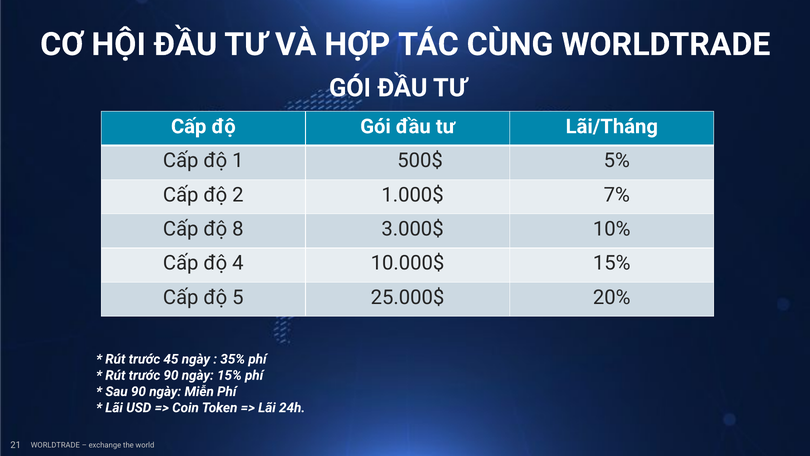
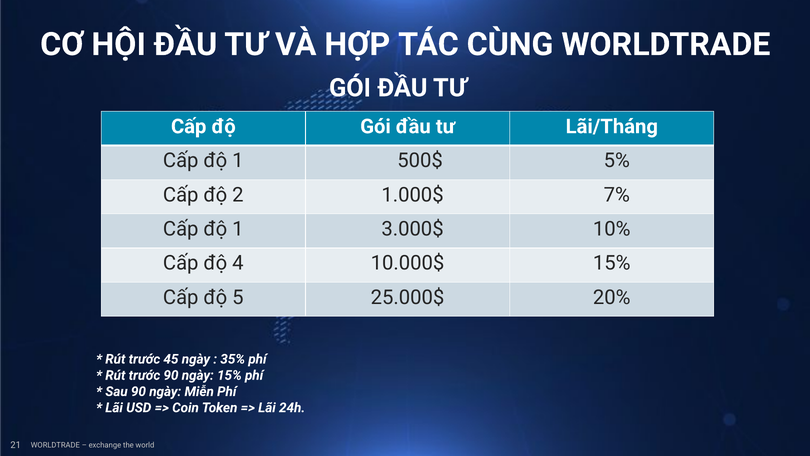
8 at (238, 229): 8 -> 1
